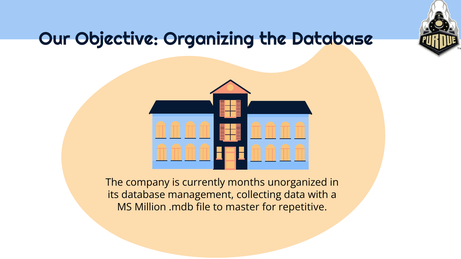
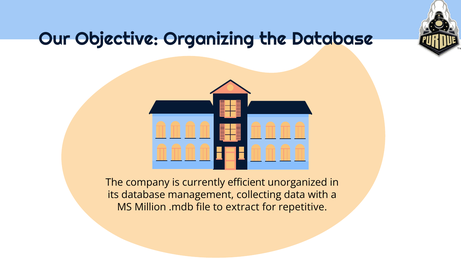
months: months -> efficient
master: master -> extract
